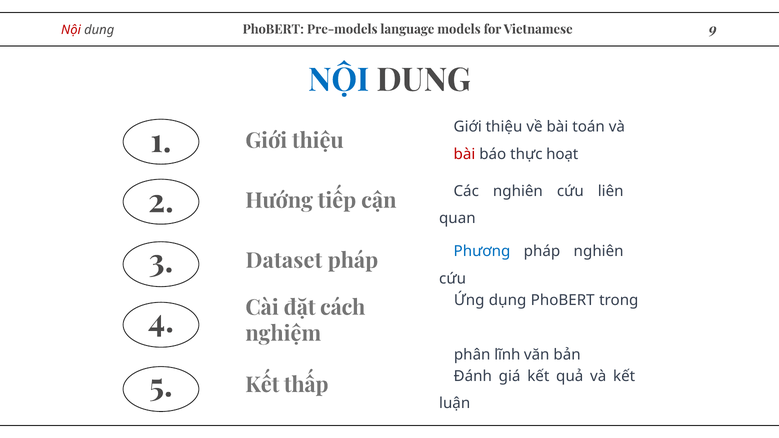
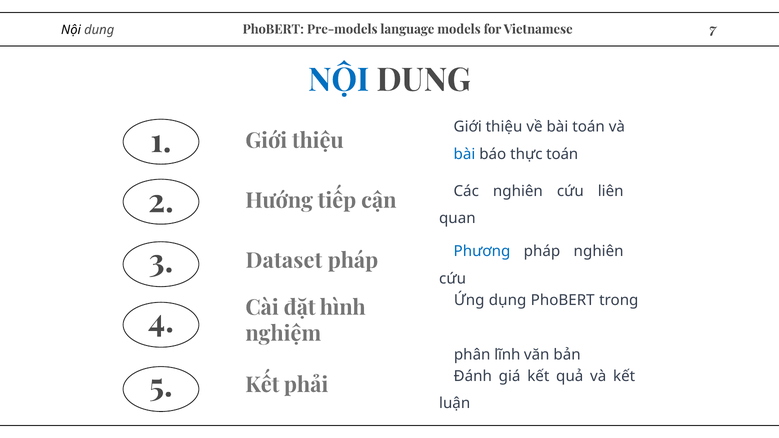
Nội at (71, 30) colour: red -> black
9: 9 -> 7
bài at (464, 154) colour: red -> blue
thực hoạt: hoạt -> toán
cách: cách -> hình
thấp: thấp -> phải
